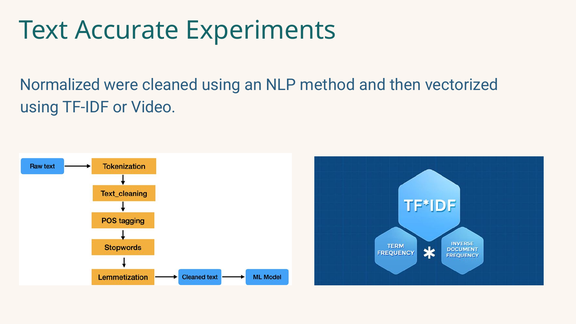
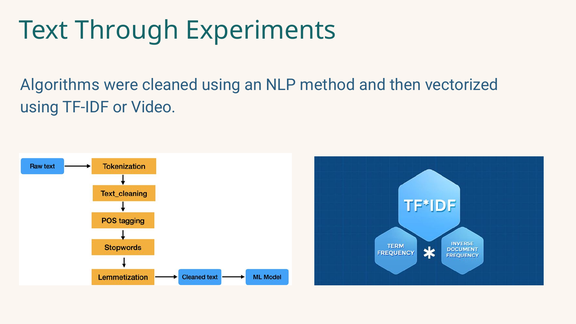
Accurate: Accurate -> Through
Normalized: Normalized -> Algorithms
